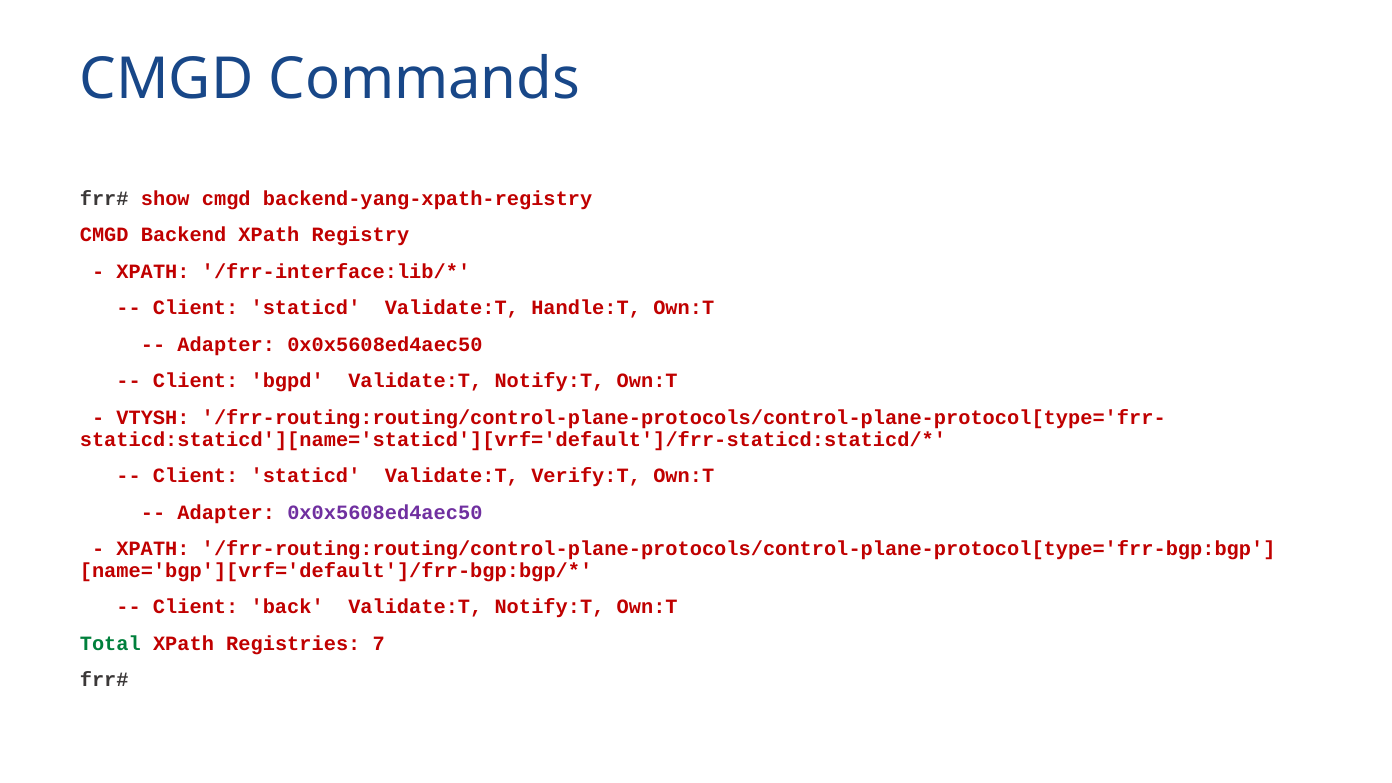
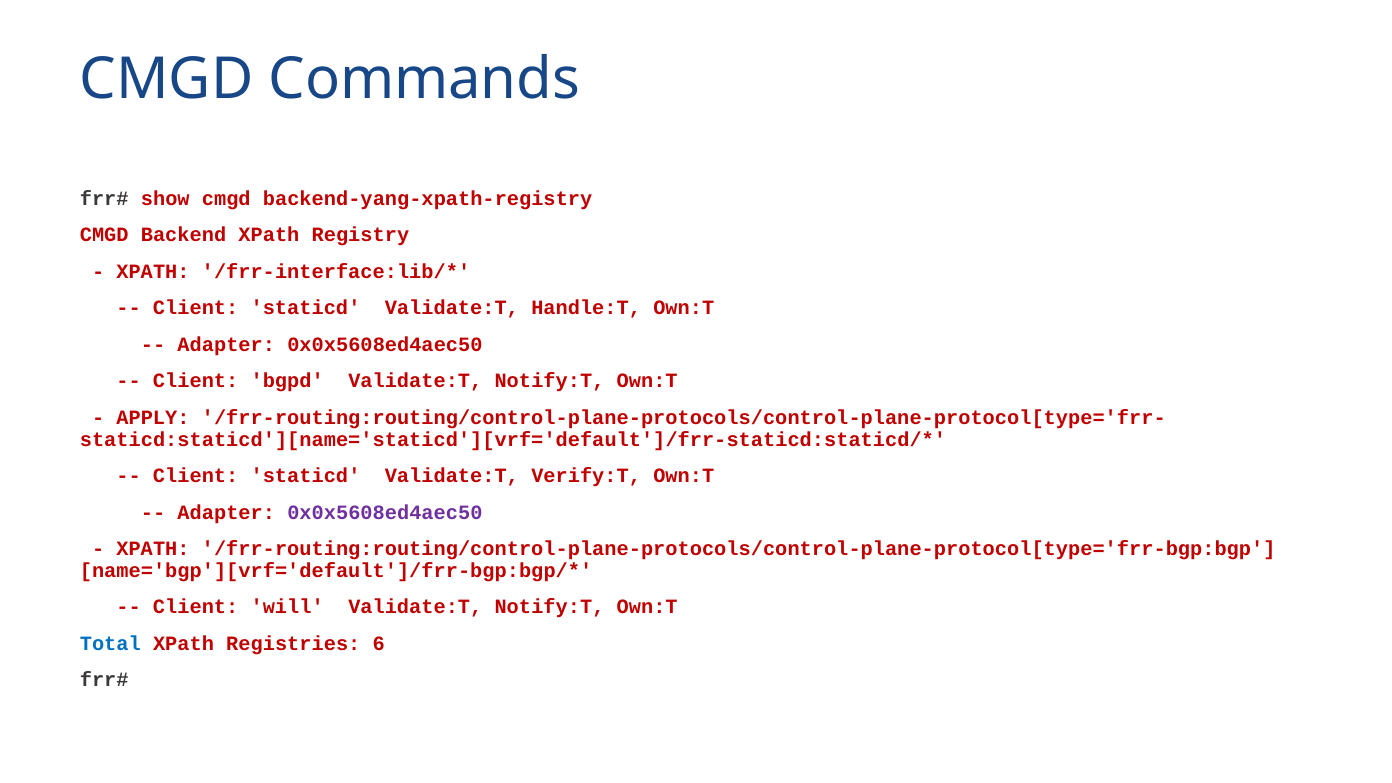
VTYSH: VTYSH -> APPLY
back: back -> will
Total colour: green -> blue
7: 7 -> 6
